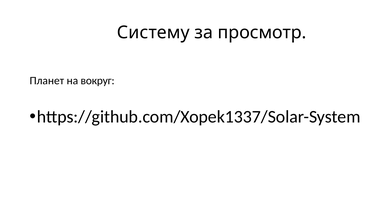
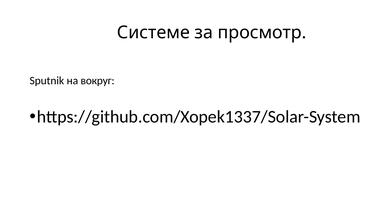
Систему: Систему -> Системе
Планет: Планет -> Sputnik
